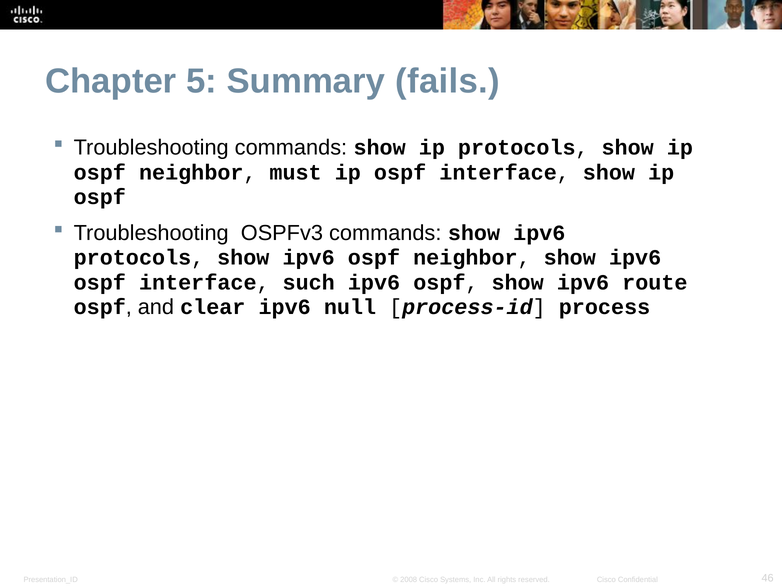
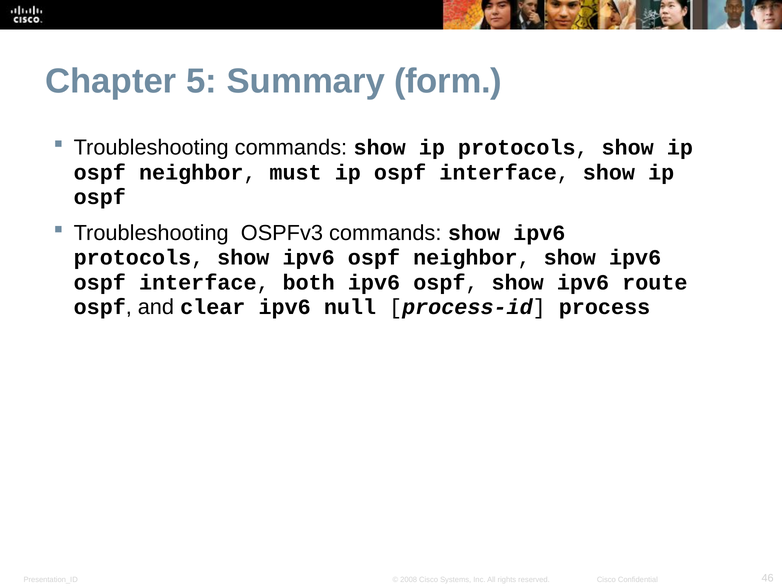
fails: fails -> form
such: such -> both
